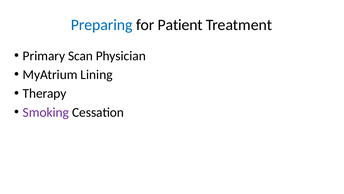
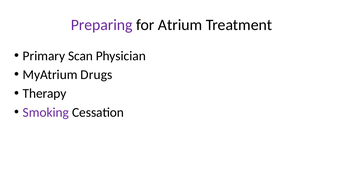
Preparing colour: blue -> purple
Patient: Patient -> Atrium
Lining: Lining -> Drugs
